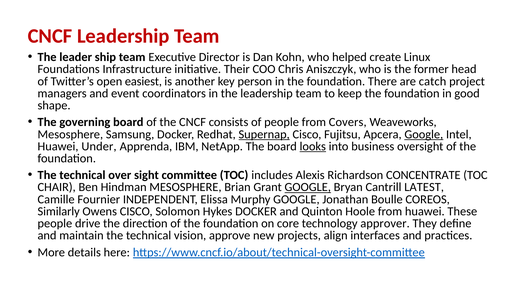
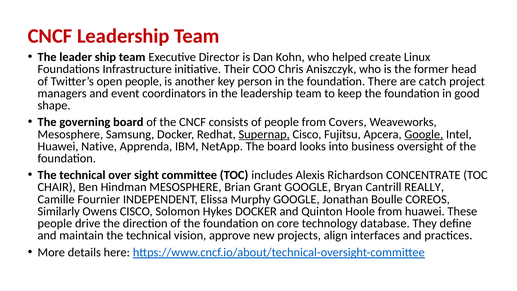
open easiest: easiest -> people
Under: Under -> Native
looks underline: present -> none
GOOGLE at (308, 187) underline: present -> none
LATEST: LATEST -> REALLY
approver: approver -> database
